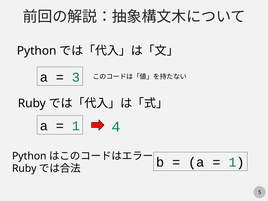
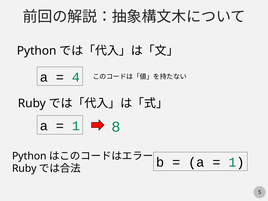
3: 3 -> 4
4: 4 -> 8
